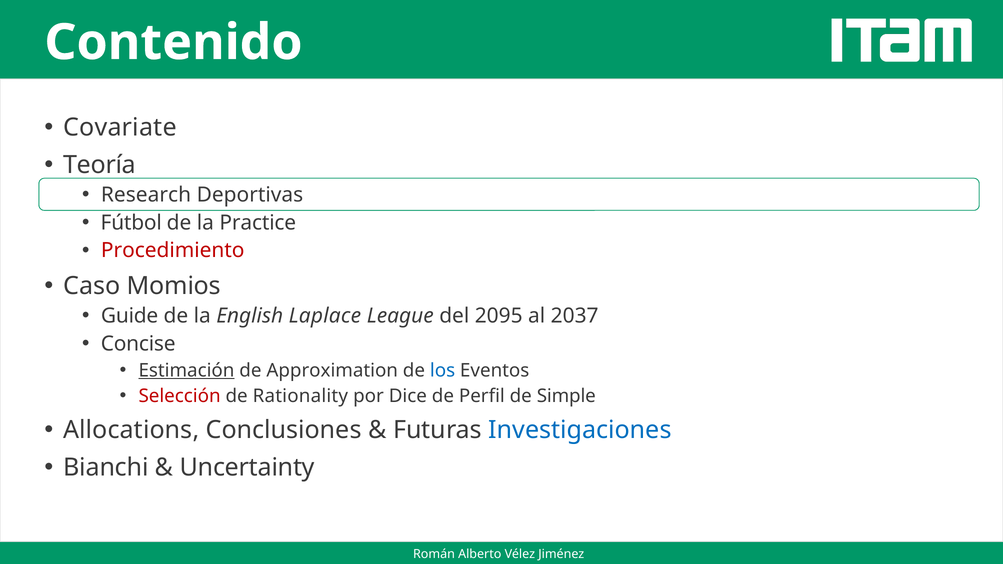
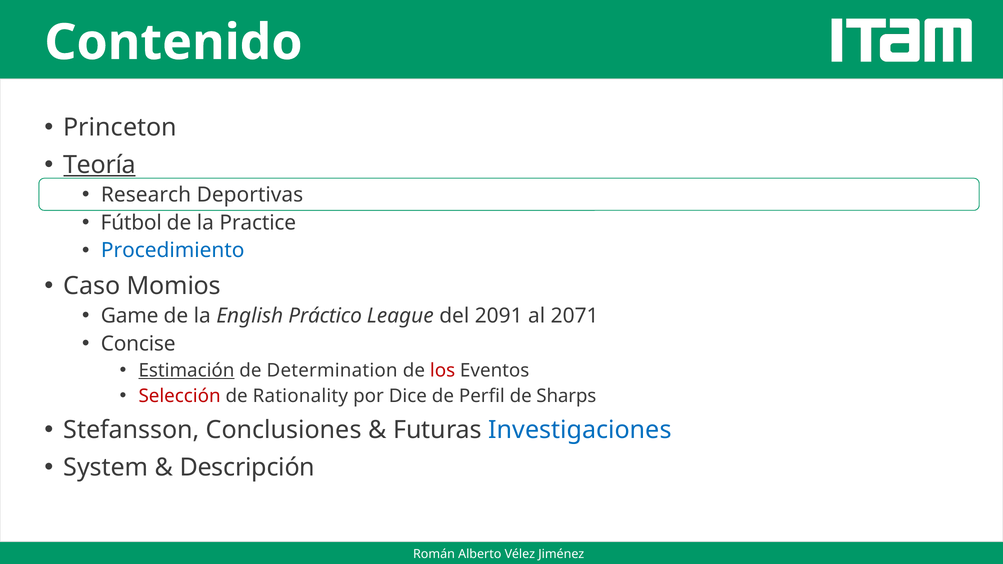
Covariate: Covariate -> Princeton
Teoría underline: none -> present
Procedimiento colour: red -> blue
Guide: Guide -> Game
Laplace: Laplace -> Práctico
2095: 2095 -> 2091
2037: 2037 -> 2071
Approximation: Approximation -> Determination
los colour: blue -> red
Simple: Simple -> Sharps
Allocations: Allocations -> Stefansson
Bianchi: Bianchi -> System
Uncertainty: Uncertainty -> Descripción
